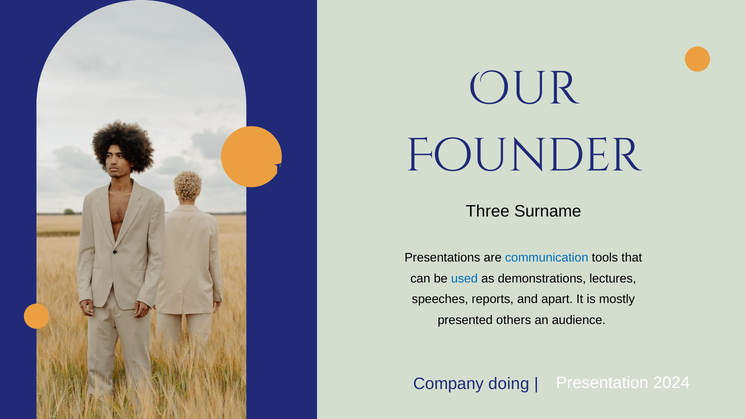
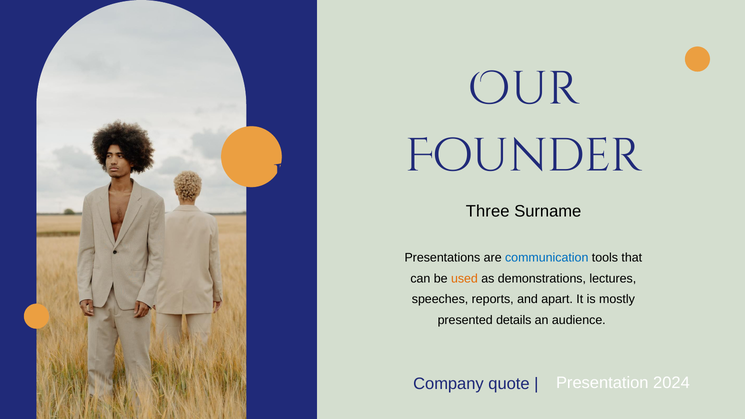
used colour: blue -> orange
others: others -> details
doing: doing -> quote
